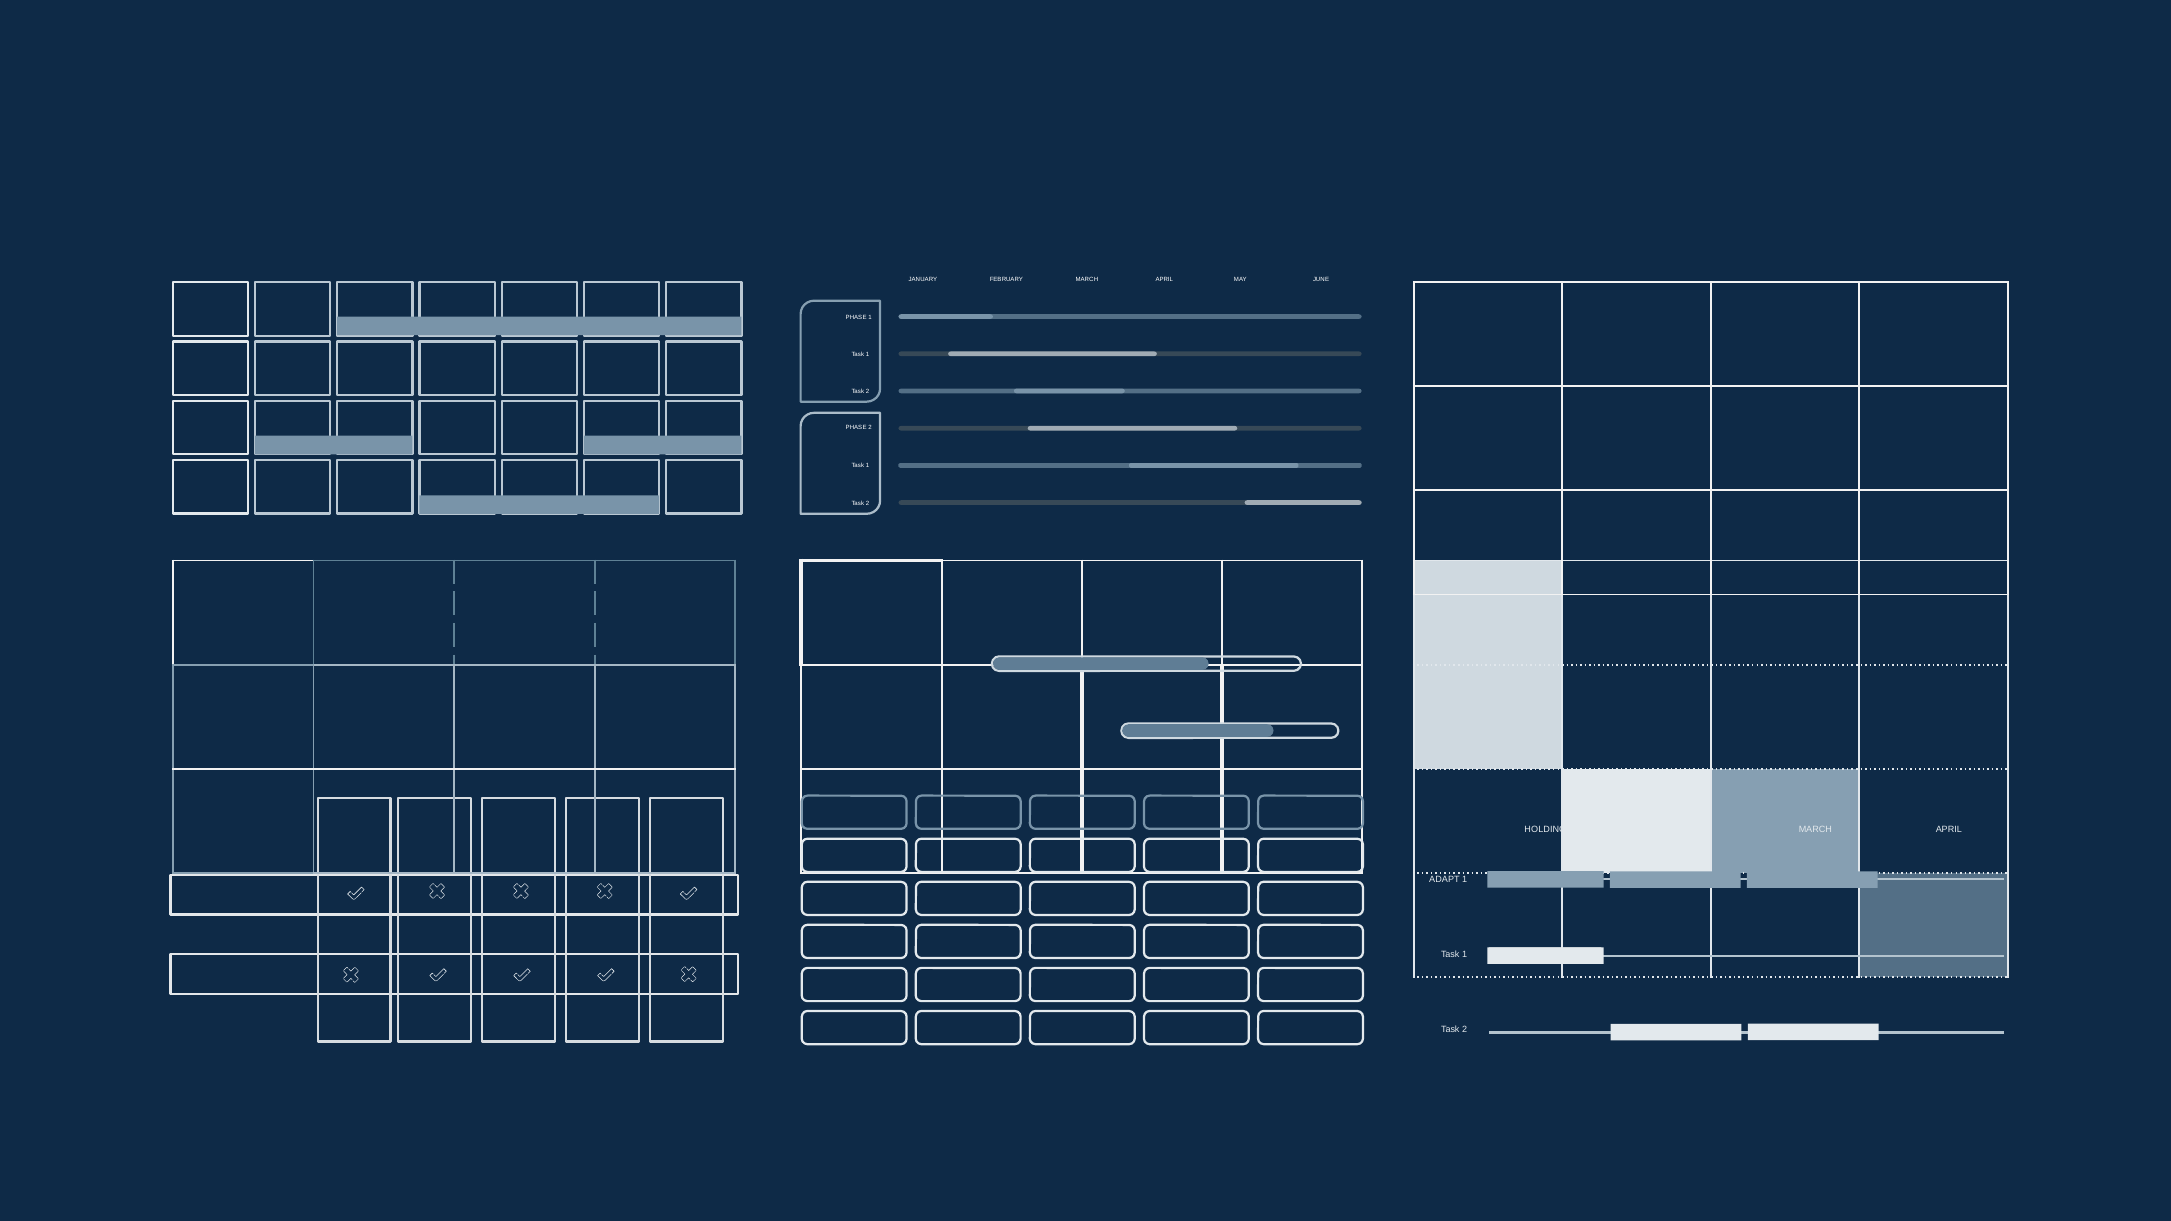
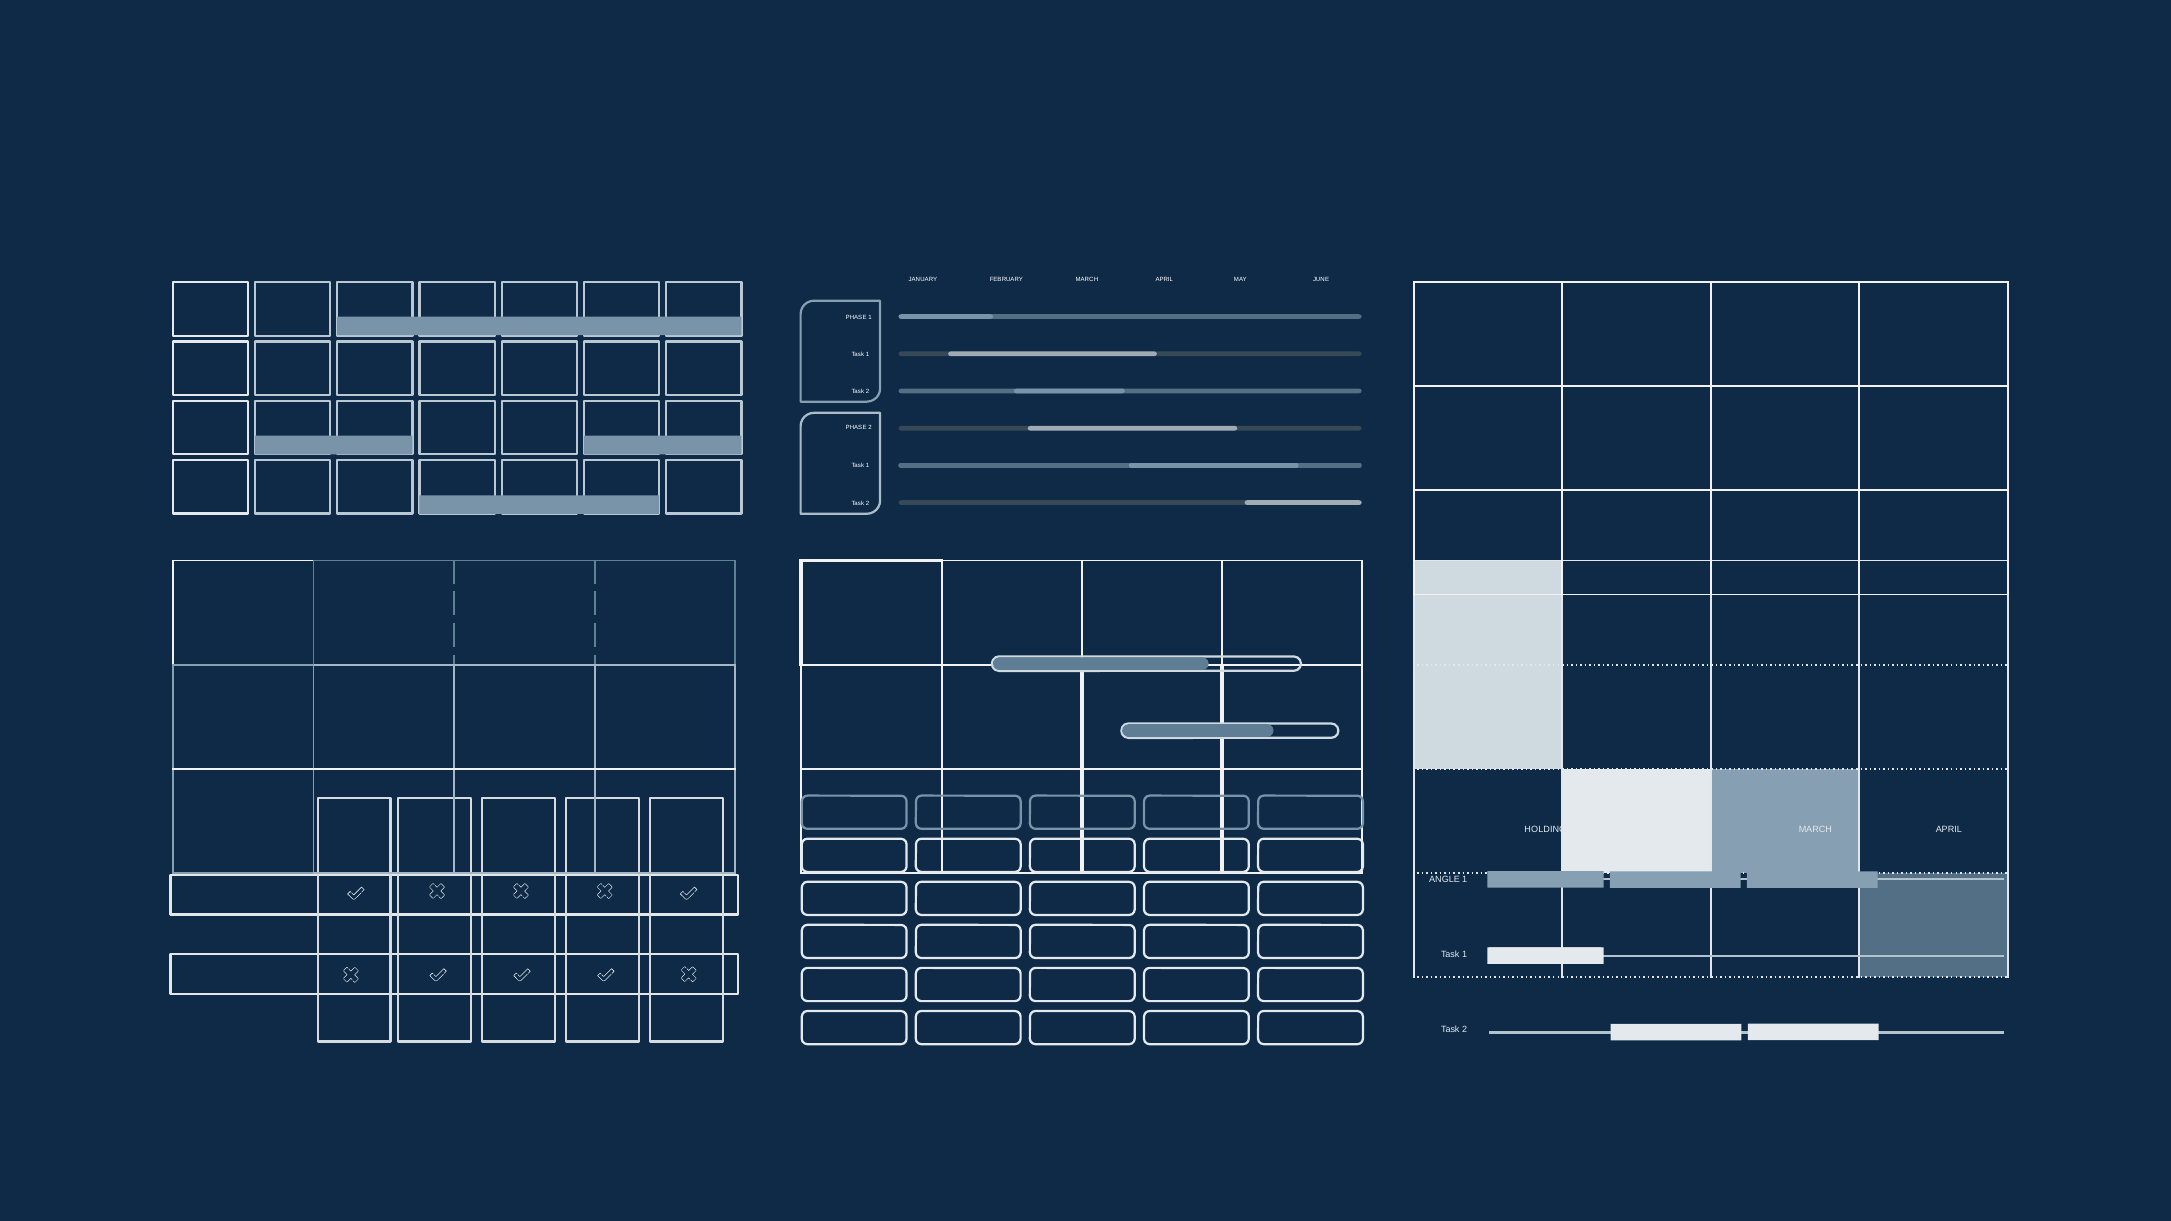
ADAPT: ADAPT -> ANGLE
